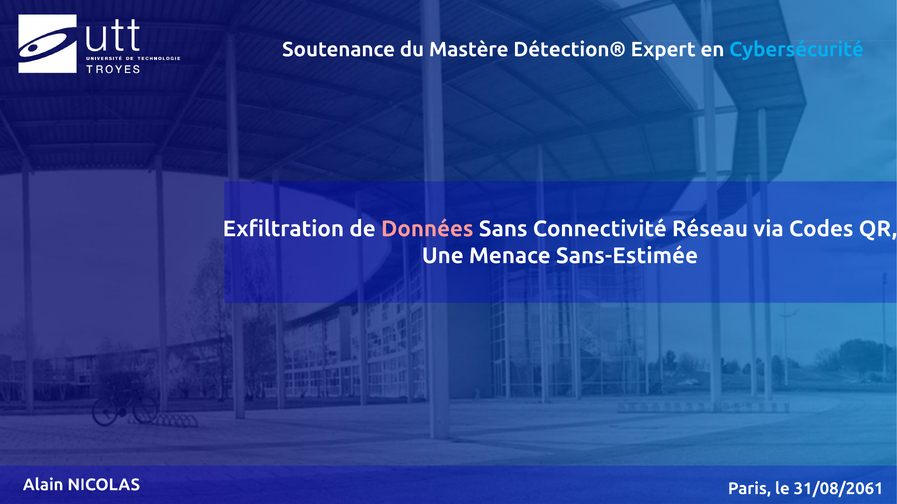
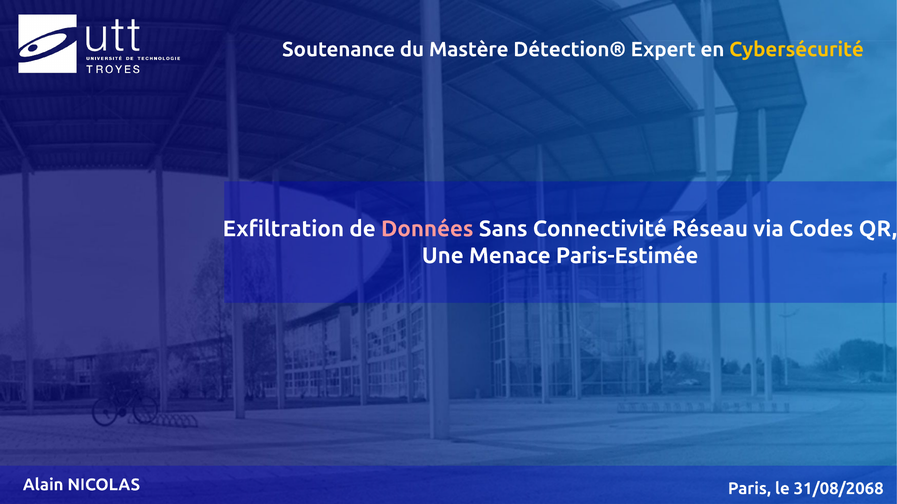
Cybersécurité colour: light blue -> yellow
Sans-Estimée: Sans-Estimée -> Paris-Estimée
31/08/2061: 31/08/2061 -> 31/08/2068
